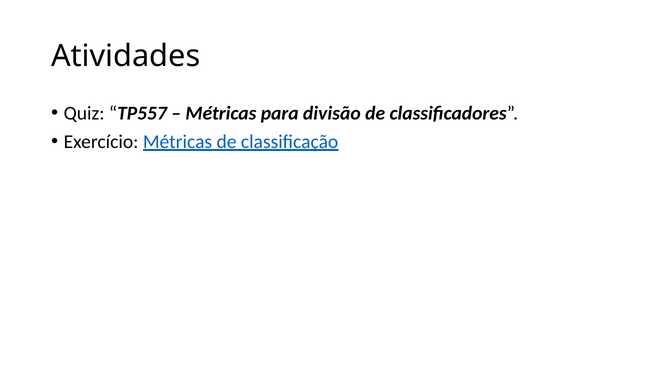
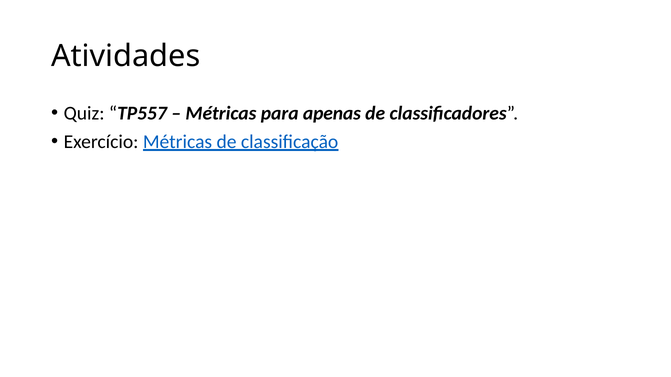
divisão: divisão -> apenas
